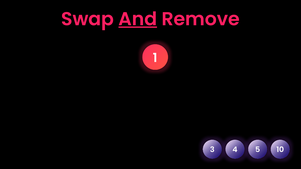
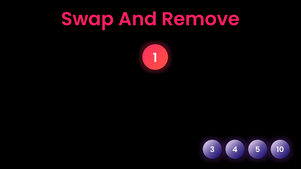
And underline: present -> none
